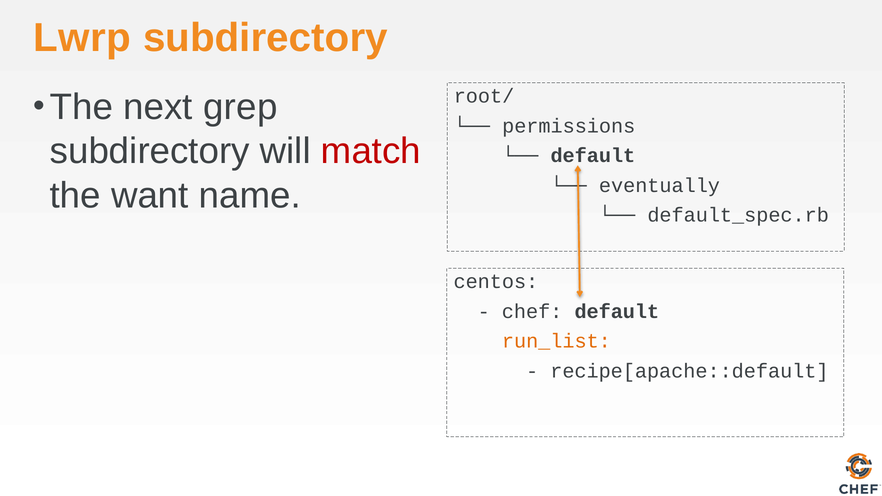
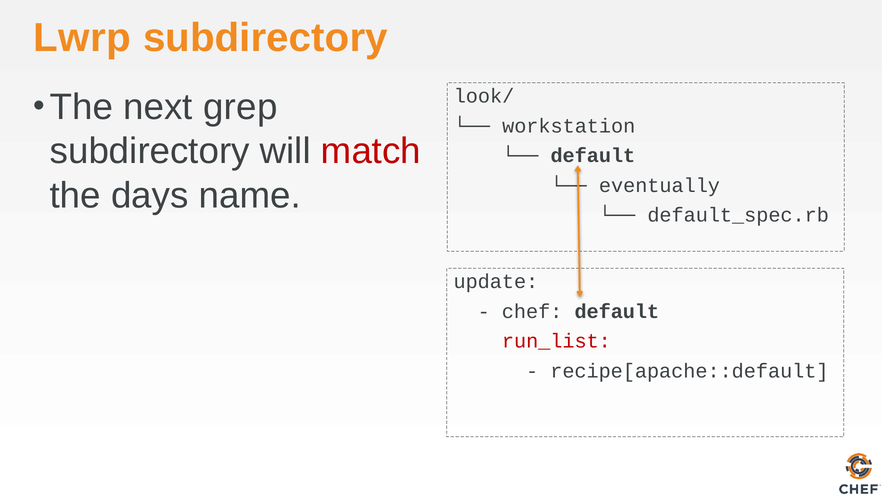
root/: root/ -> look/
permissions: permissions -> workstation
want: want -> days
centos: centos -> update
run_list colour: orange -> red
